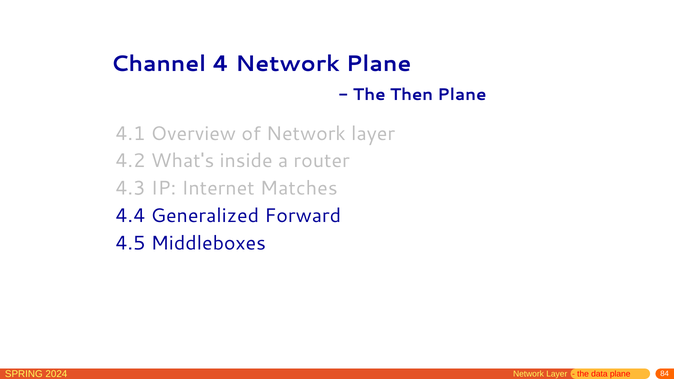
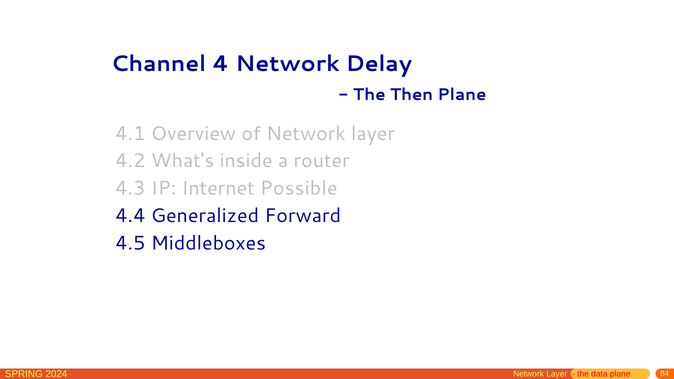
Network Plane: Plane -> Delay
Matches: Matches -> Possible
